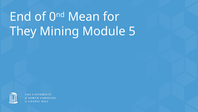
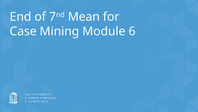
0: 0 -> 7
They: They -> Case
5: 5 -> 6
